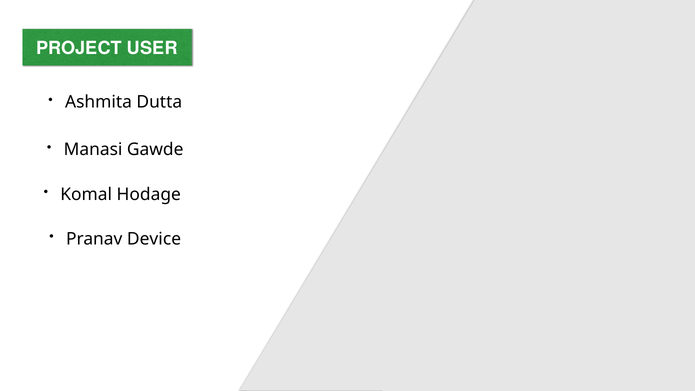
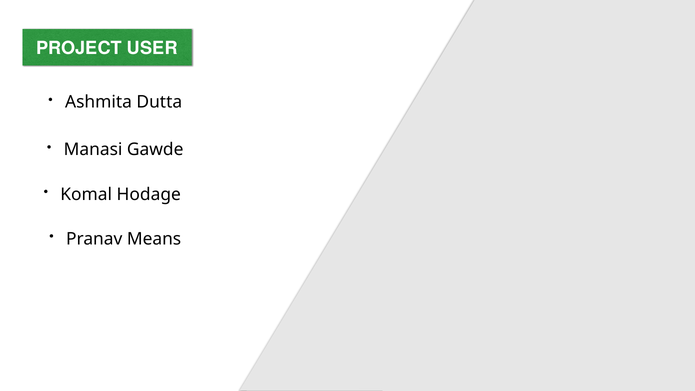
Device: Device -> Means
